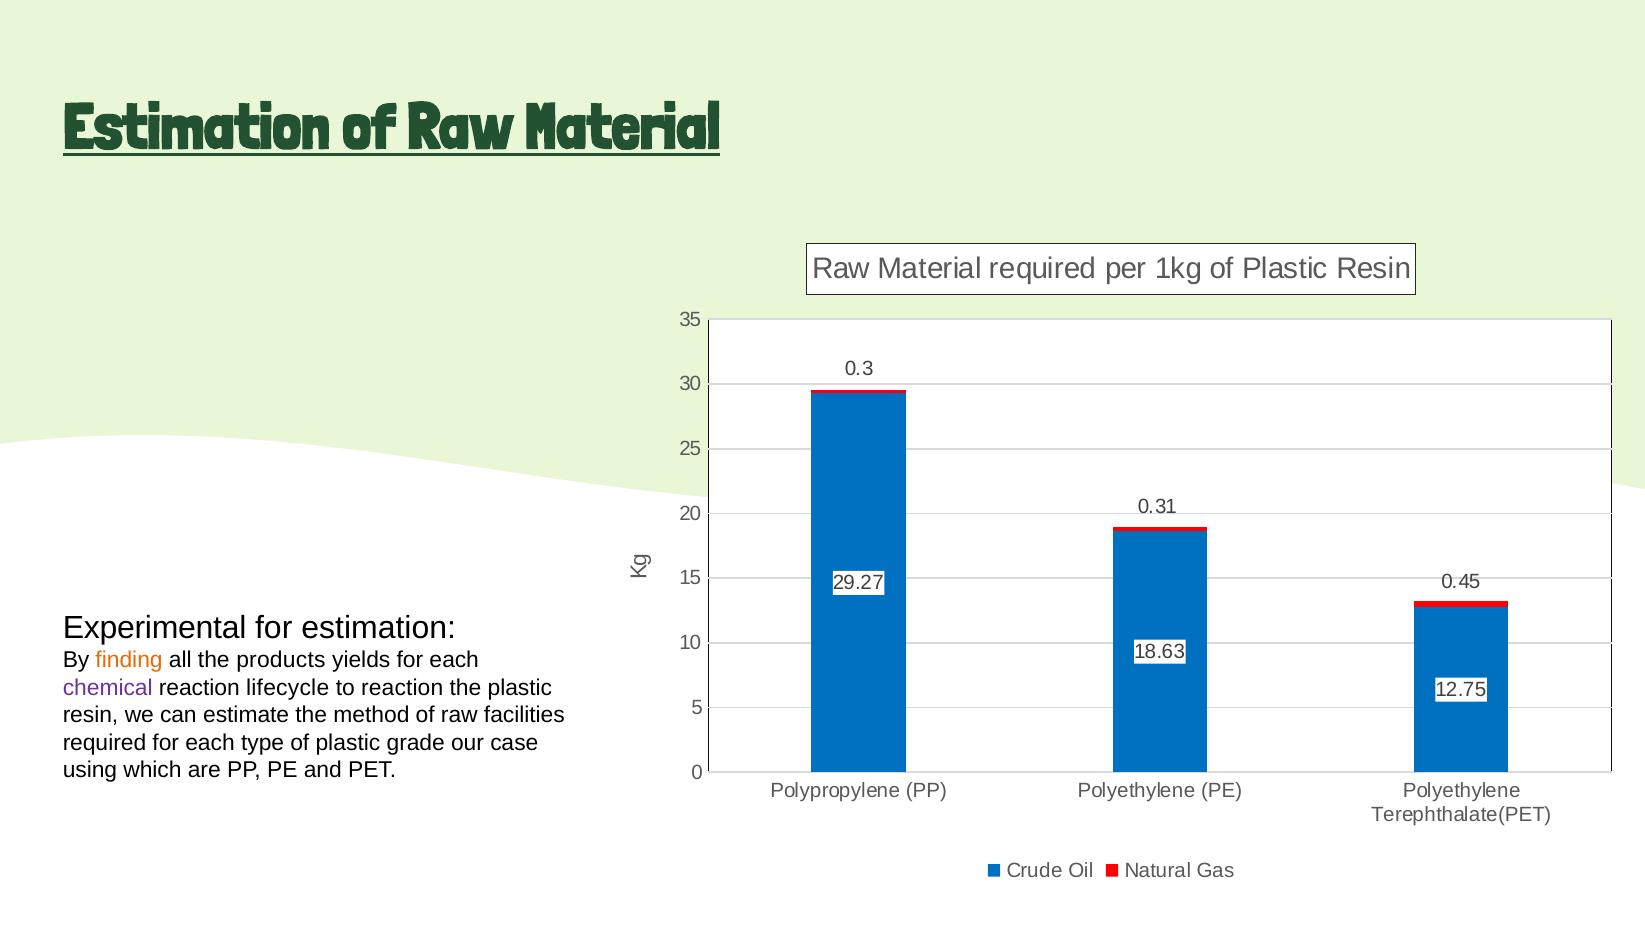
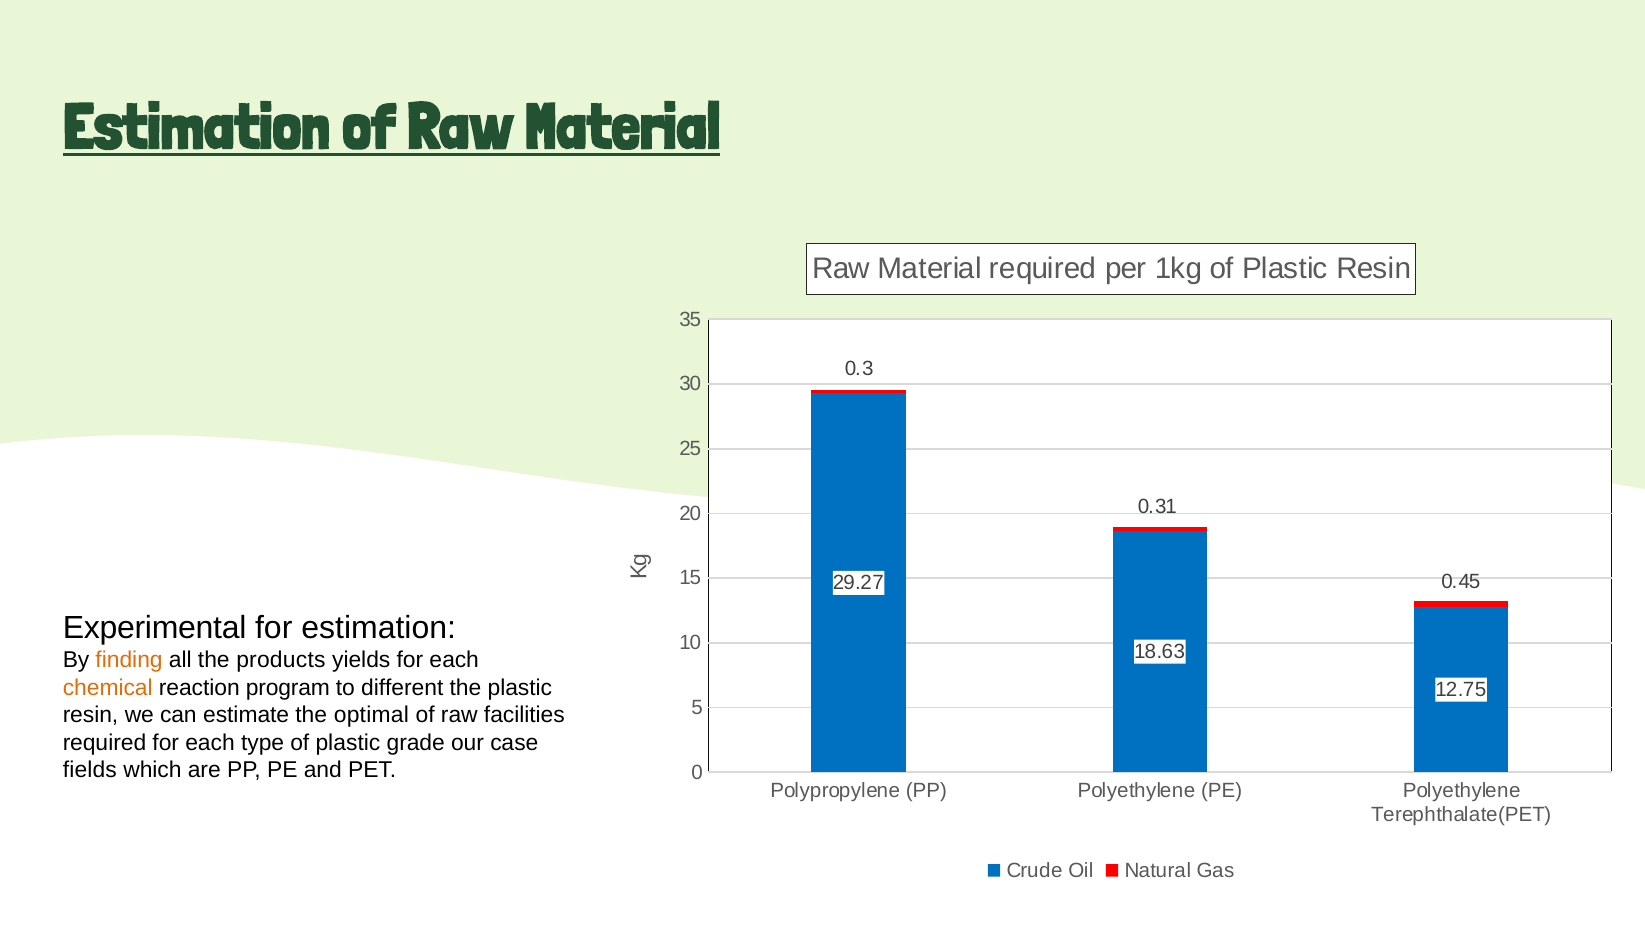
chemical colour: purple -> orange
lifecycle: lifecycle -> program
to reaction: reaction -> different
method: method -> optimal
using: using -> fields
